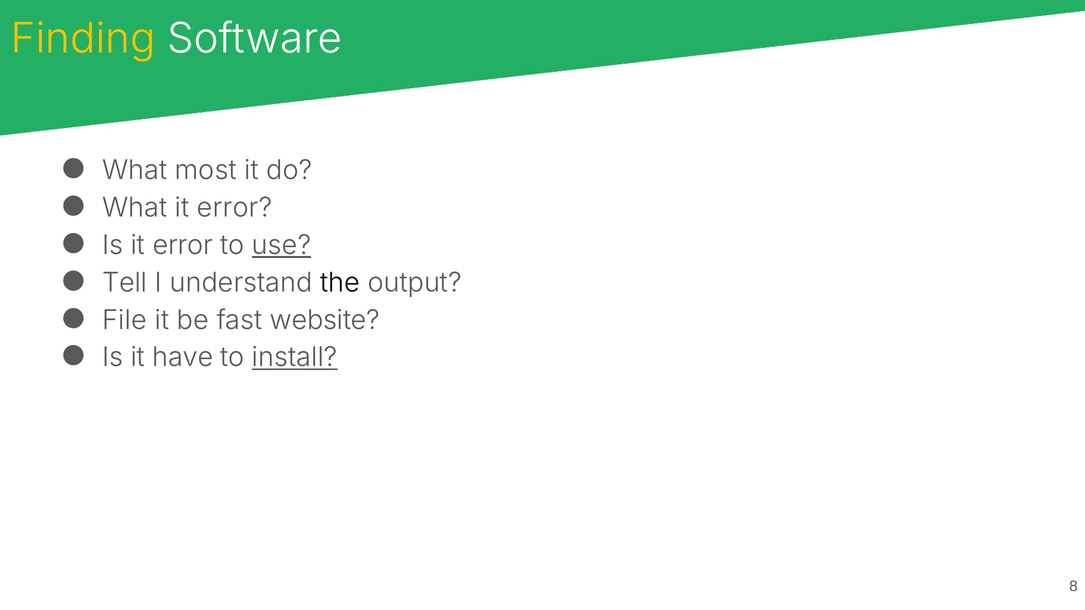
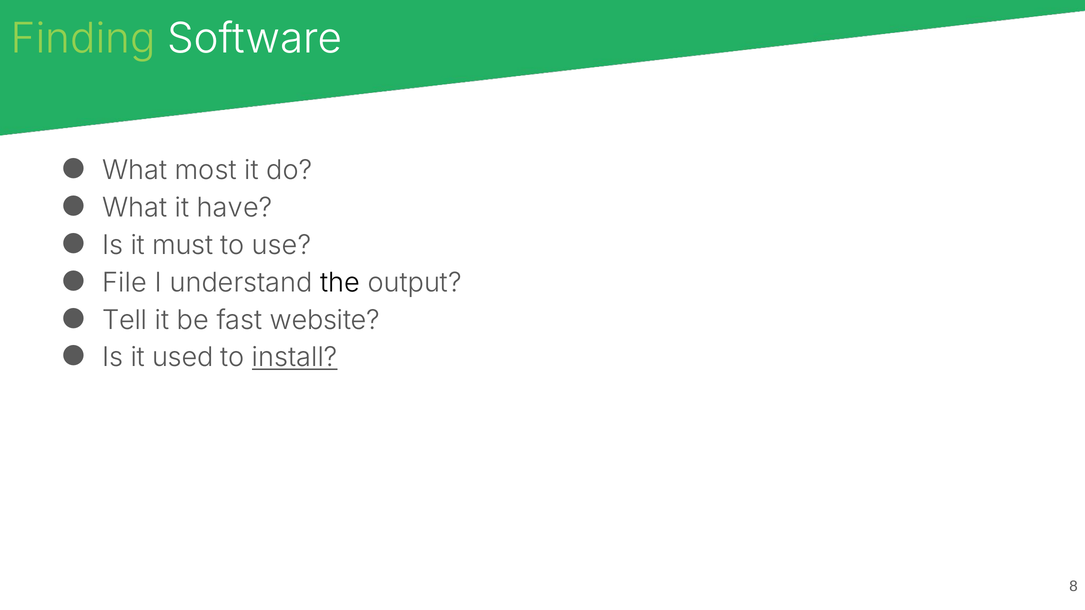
Finding colour: yellow -> light green
error at (235, 208): error -> have
Is it error: error -> must
use underline: present -> none
Tell: Tell -> File
File: File -> Tell
have: have -> used
